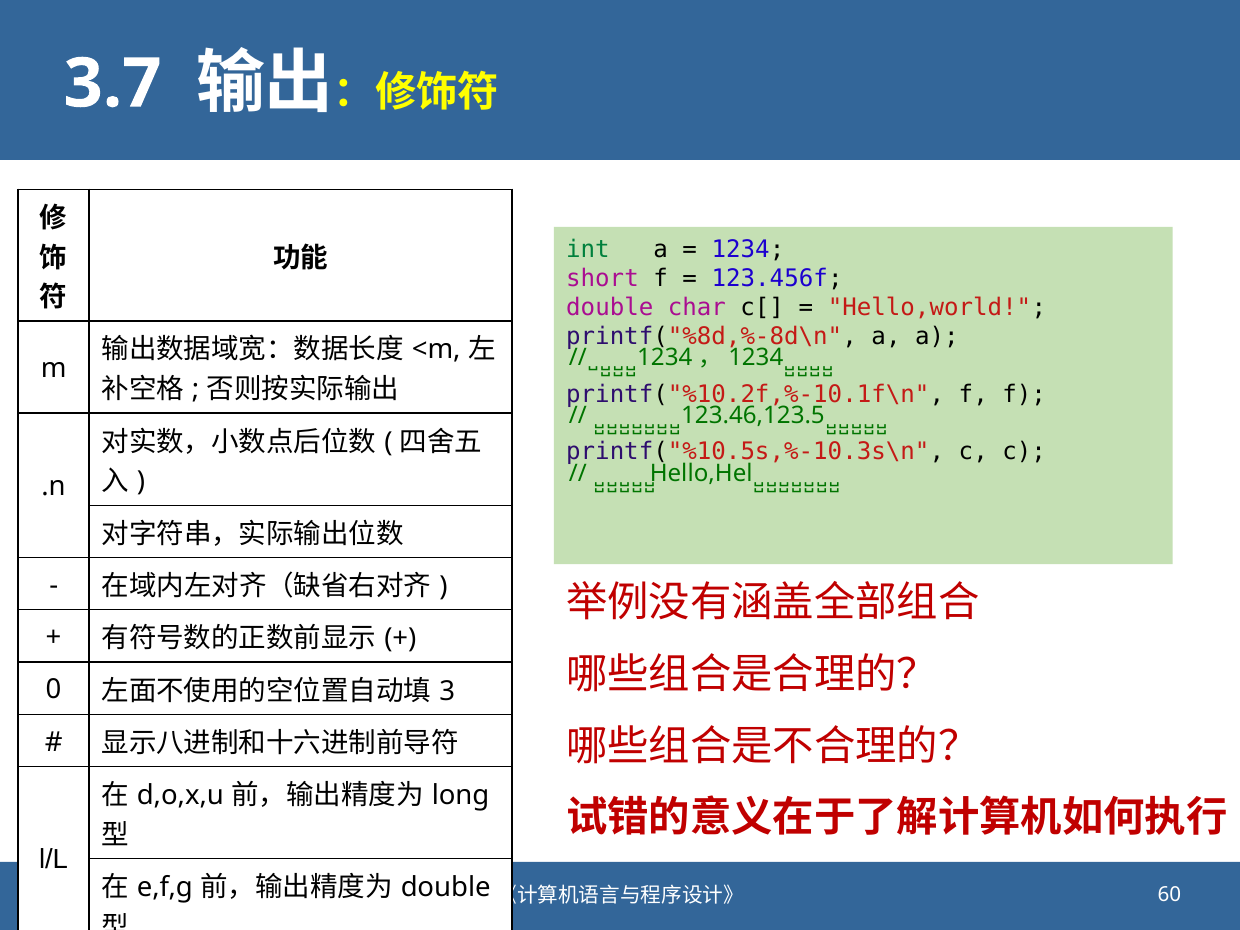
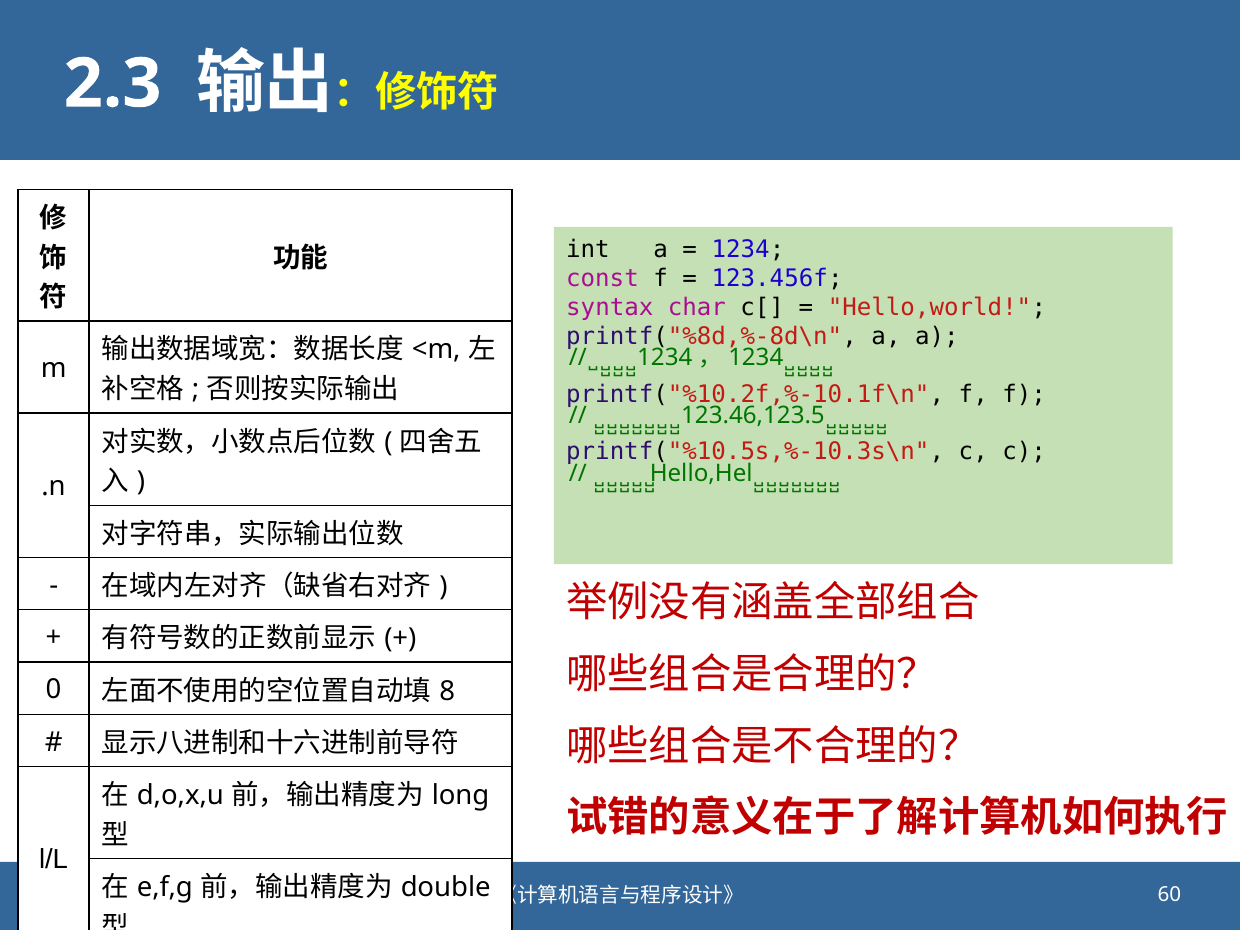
3.7: 3.7 -> 2.3
int colour: green -> black
short: short -> const
double at (610, 307): double -> syntax
3: 3 -> 8
